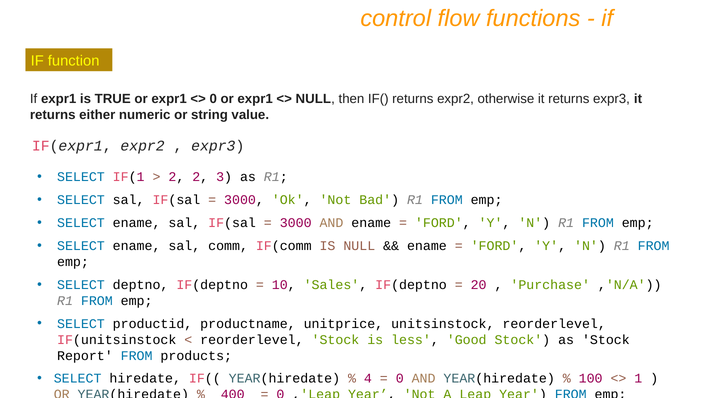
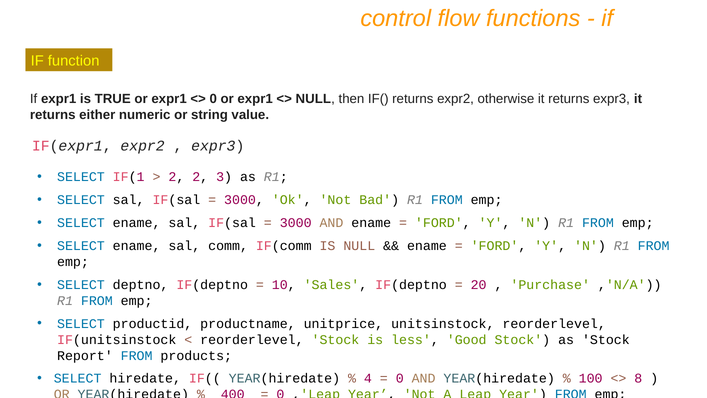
1: 1 -> 8
